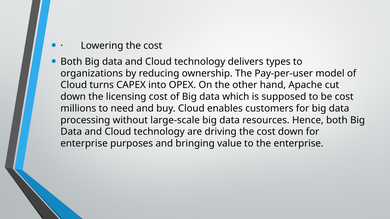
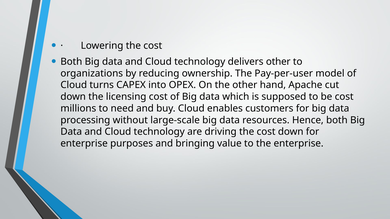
delivers types: types -> other
